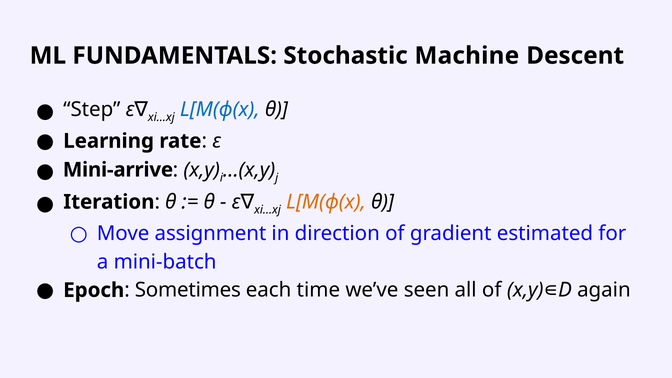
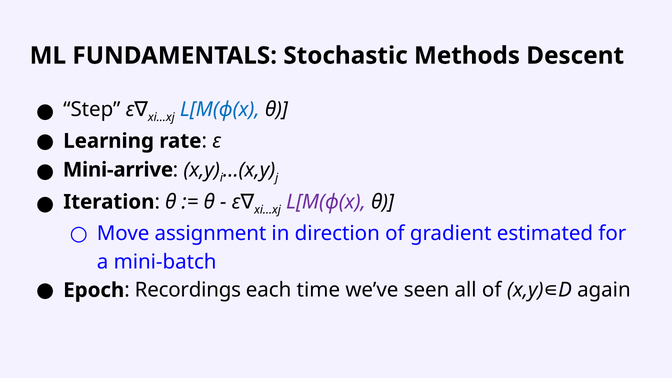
Machine: Machine -> Methods
L[M(ɸ(x at (326, 202) colour: orange -> purple
Sometimes: Sometimes -> Recordings
